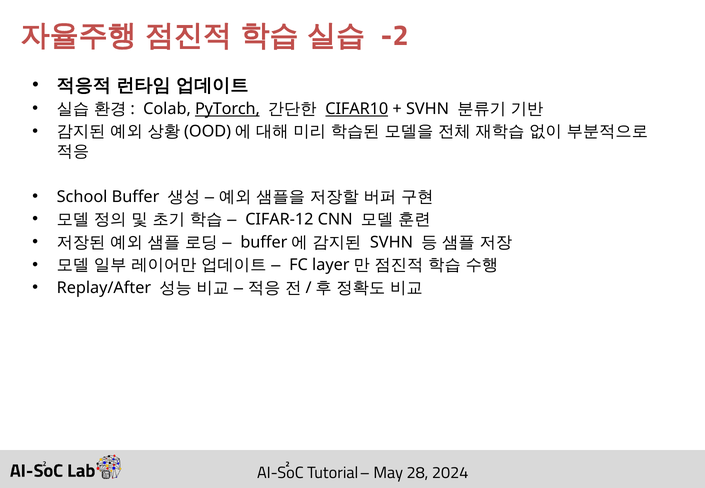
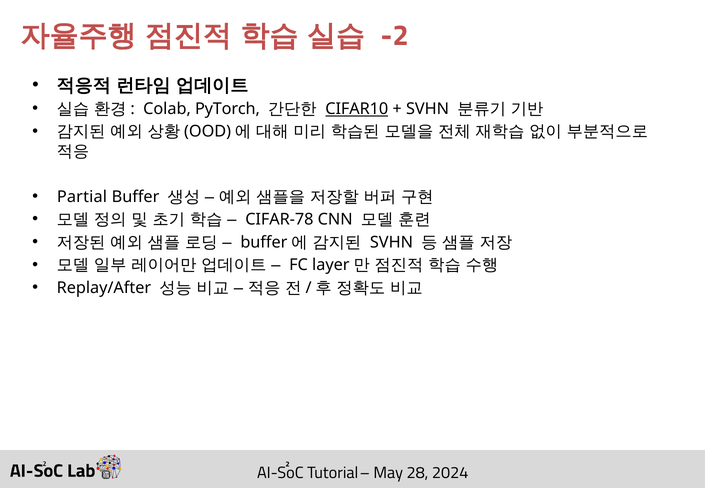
PyTorch underline: present -> none
School: School -> Partial
CIFAR-12: CIFAR-12 -> CIFAR-78
